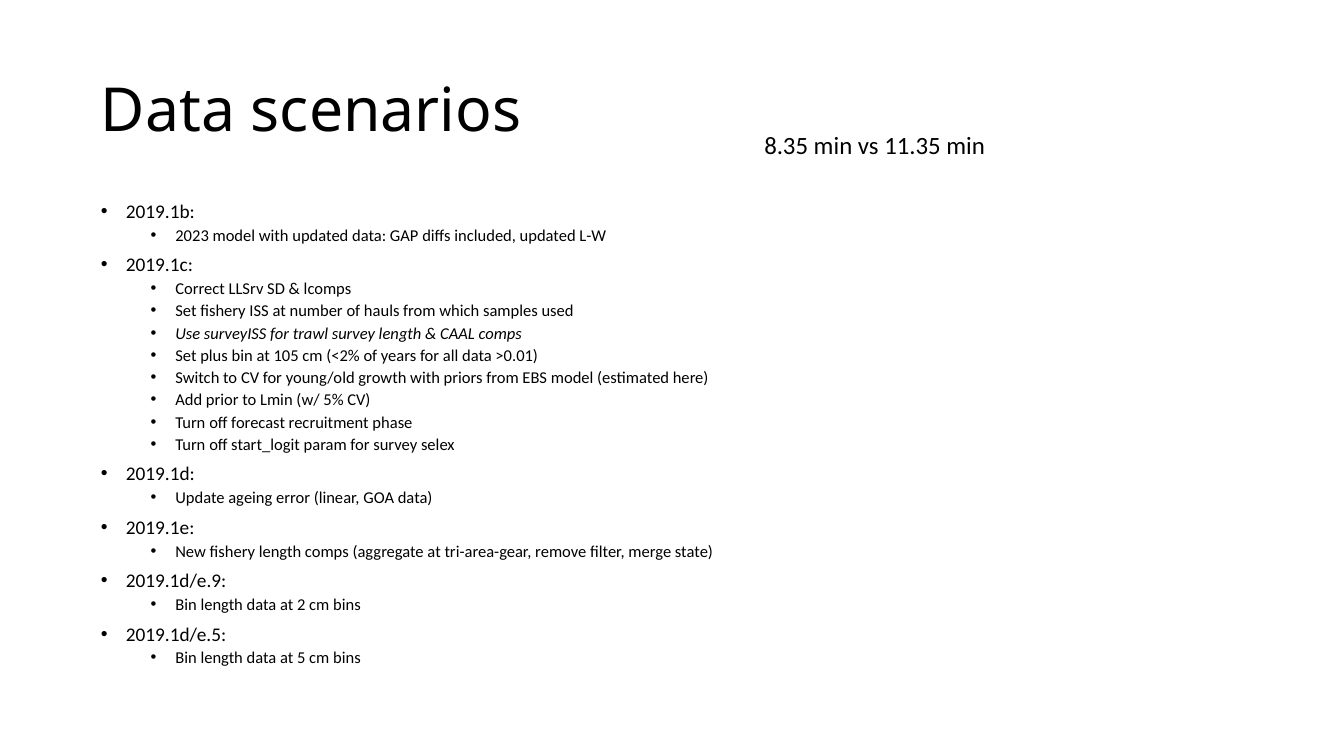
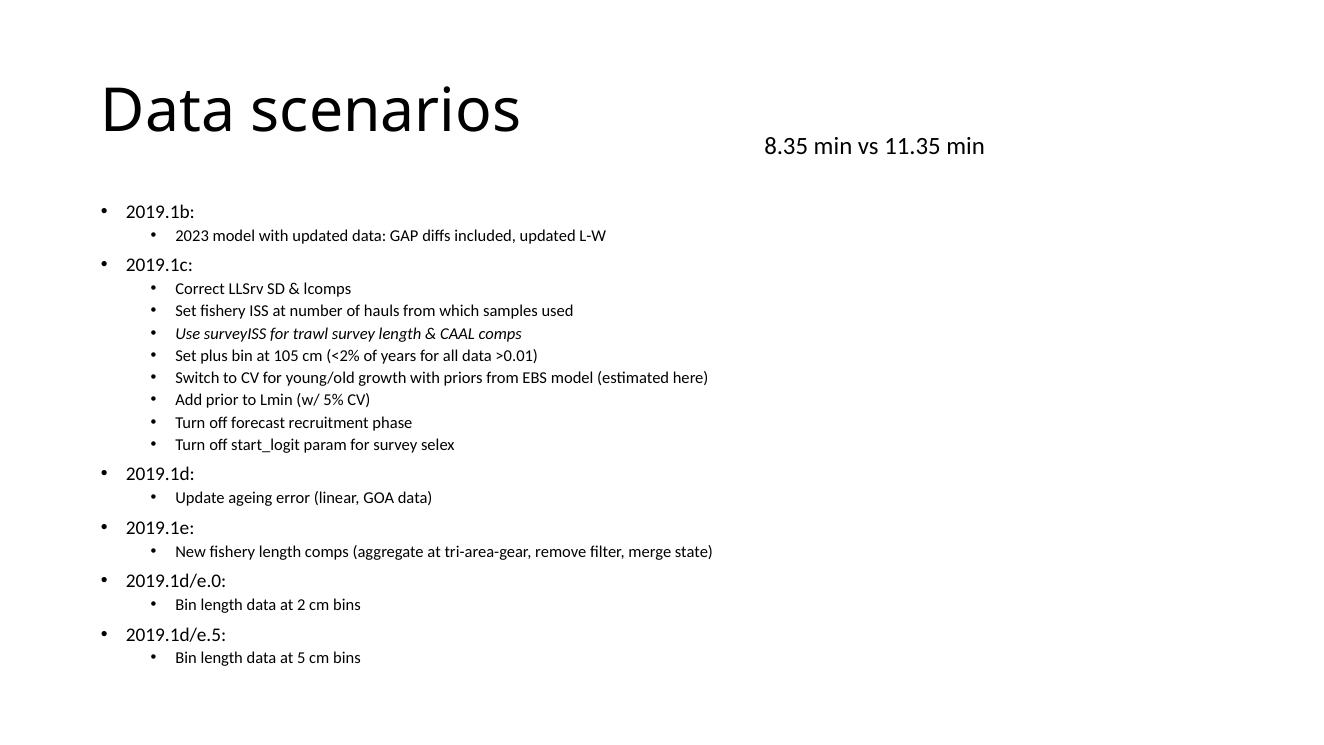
2019.1d/e.9: 2019.1d/e.9 -> 2019.1d/e.0
